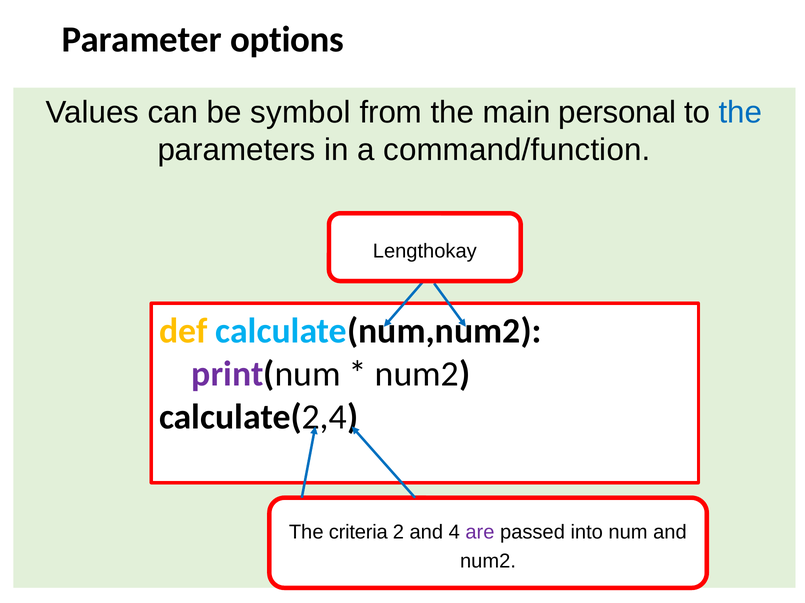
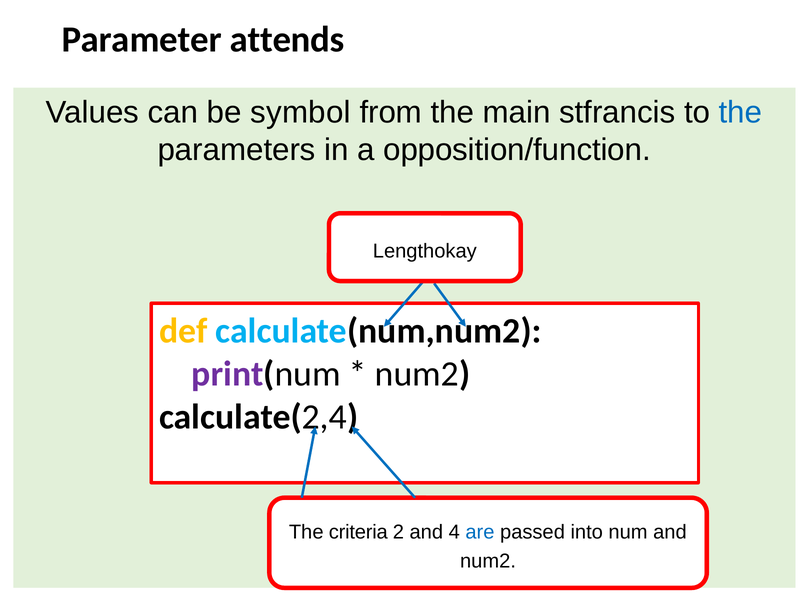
options: options -> attends
personal: personal -> stfrancis
command/function: command/function -> opposition/function
are colour: purple -> blue
